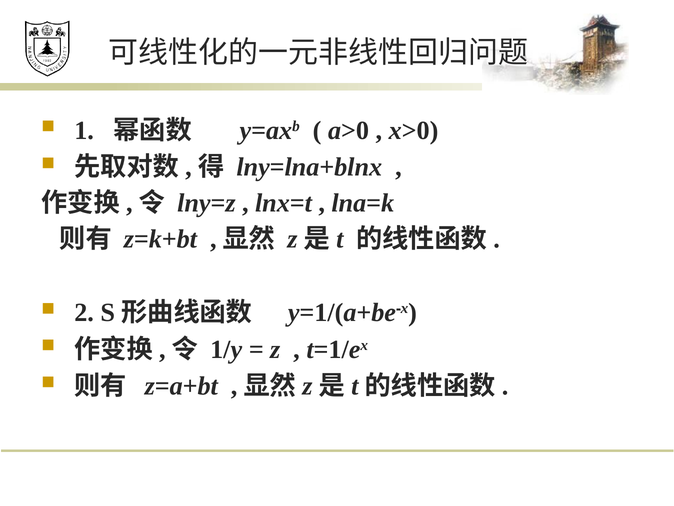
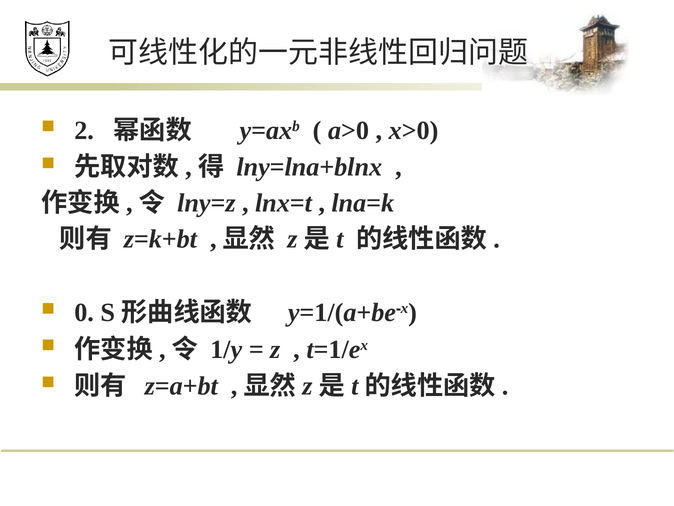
1: 1 -> 2
2: 2 -> 0
